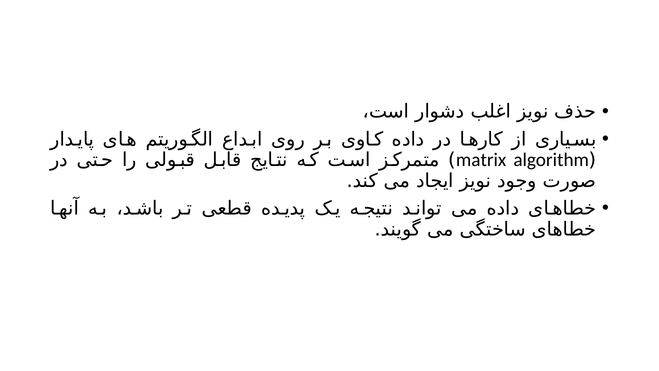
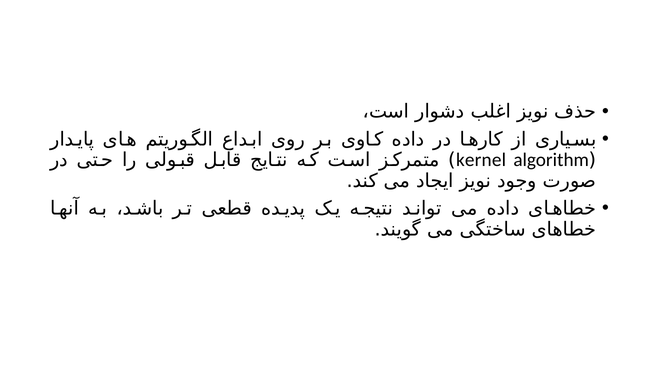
matrix: matrix -> kernel
